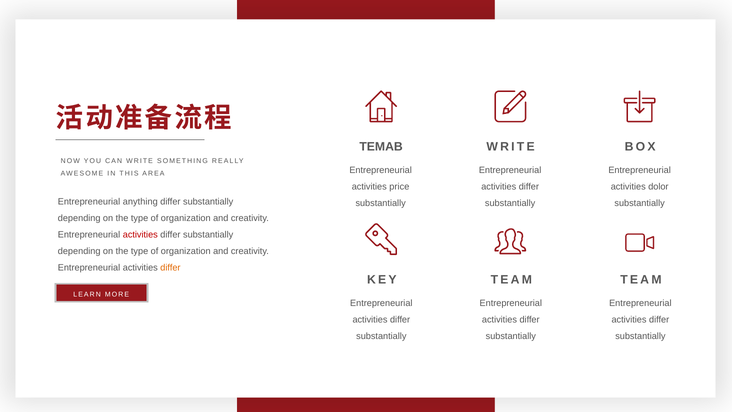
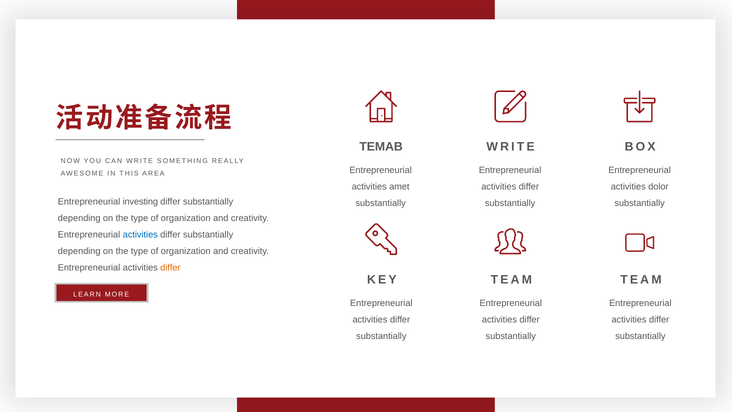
price: price -> amet
anything: anything -> investing
activities at (140, 235) colour: red -> blue
